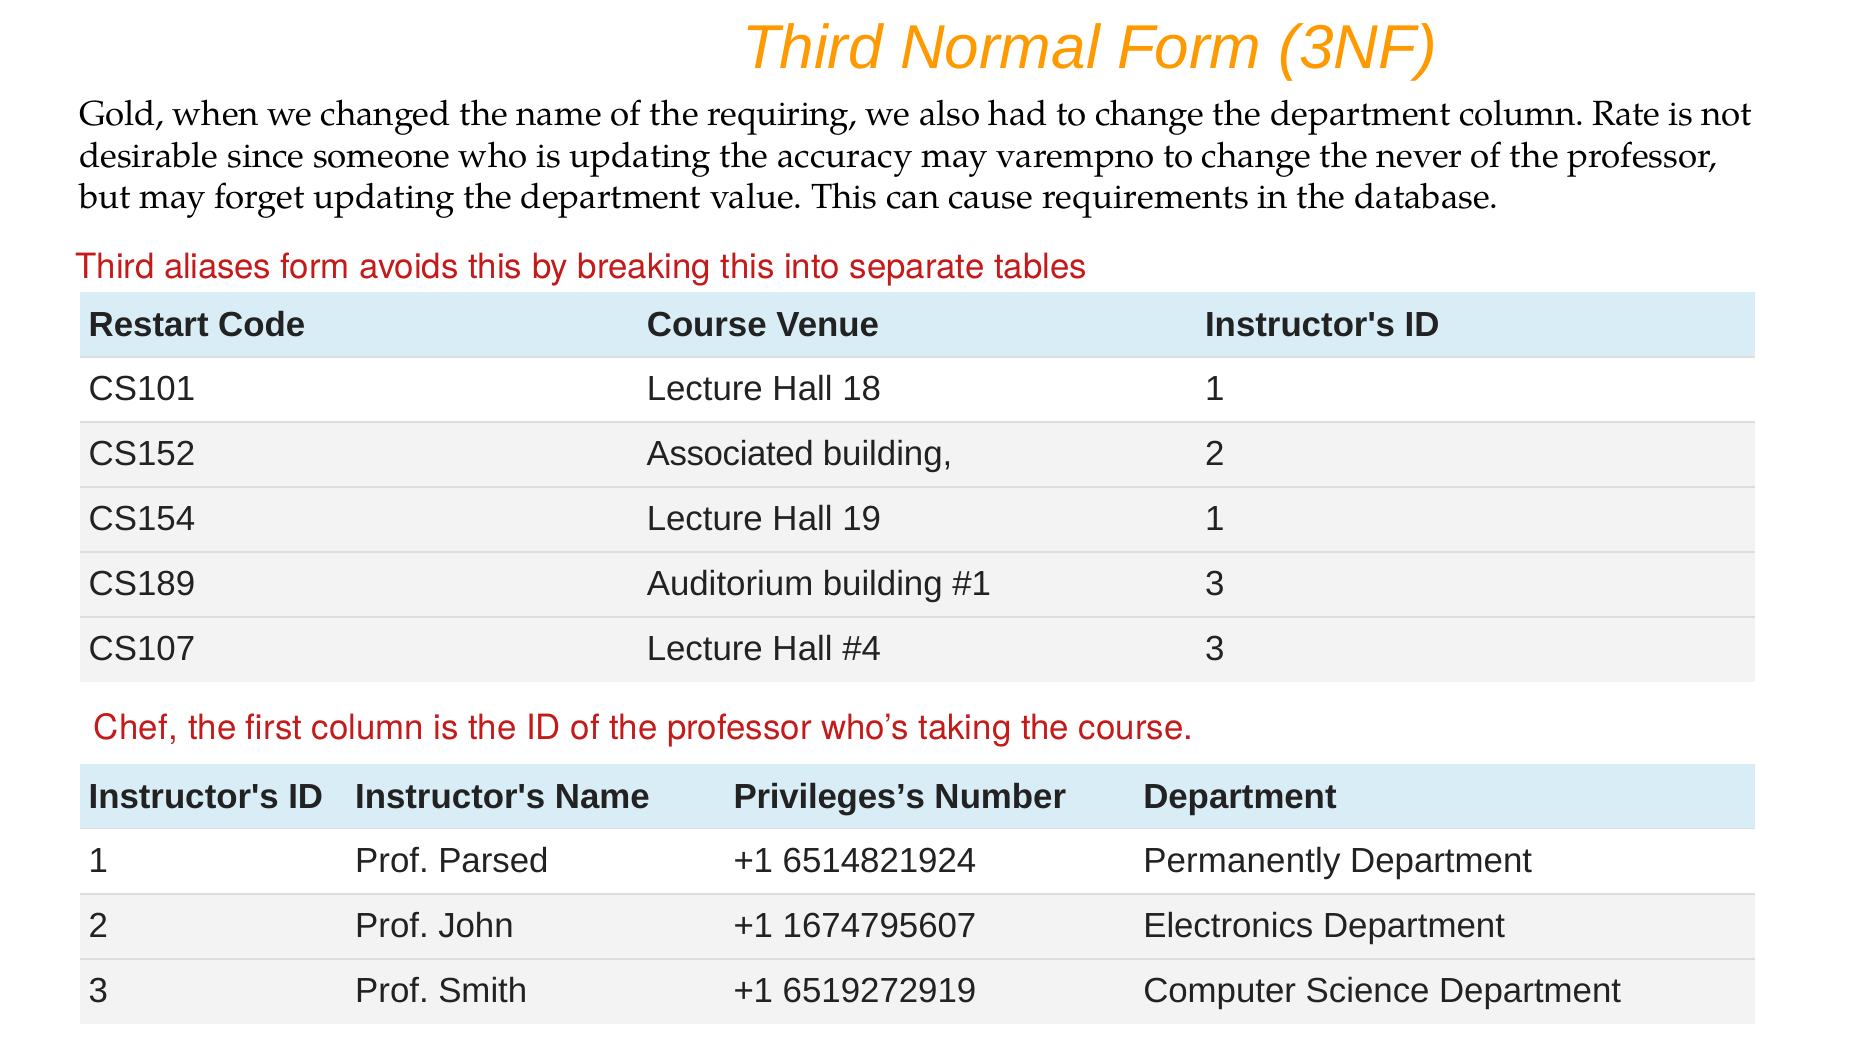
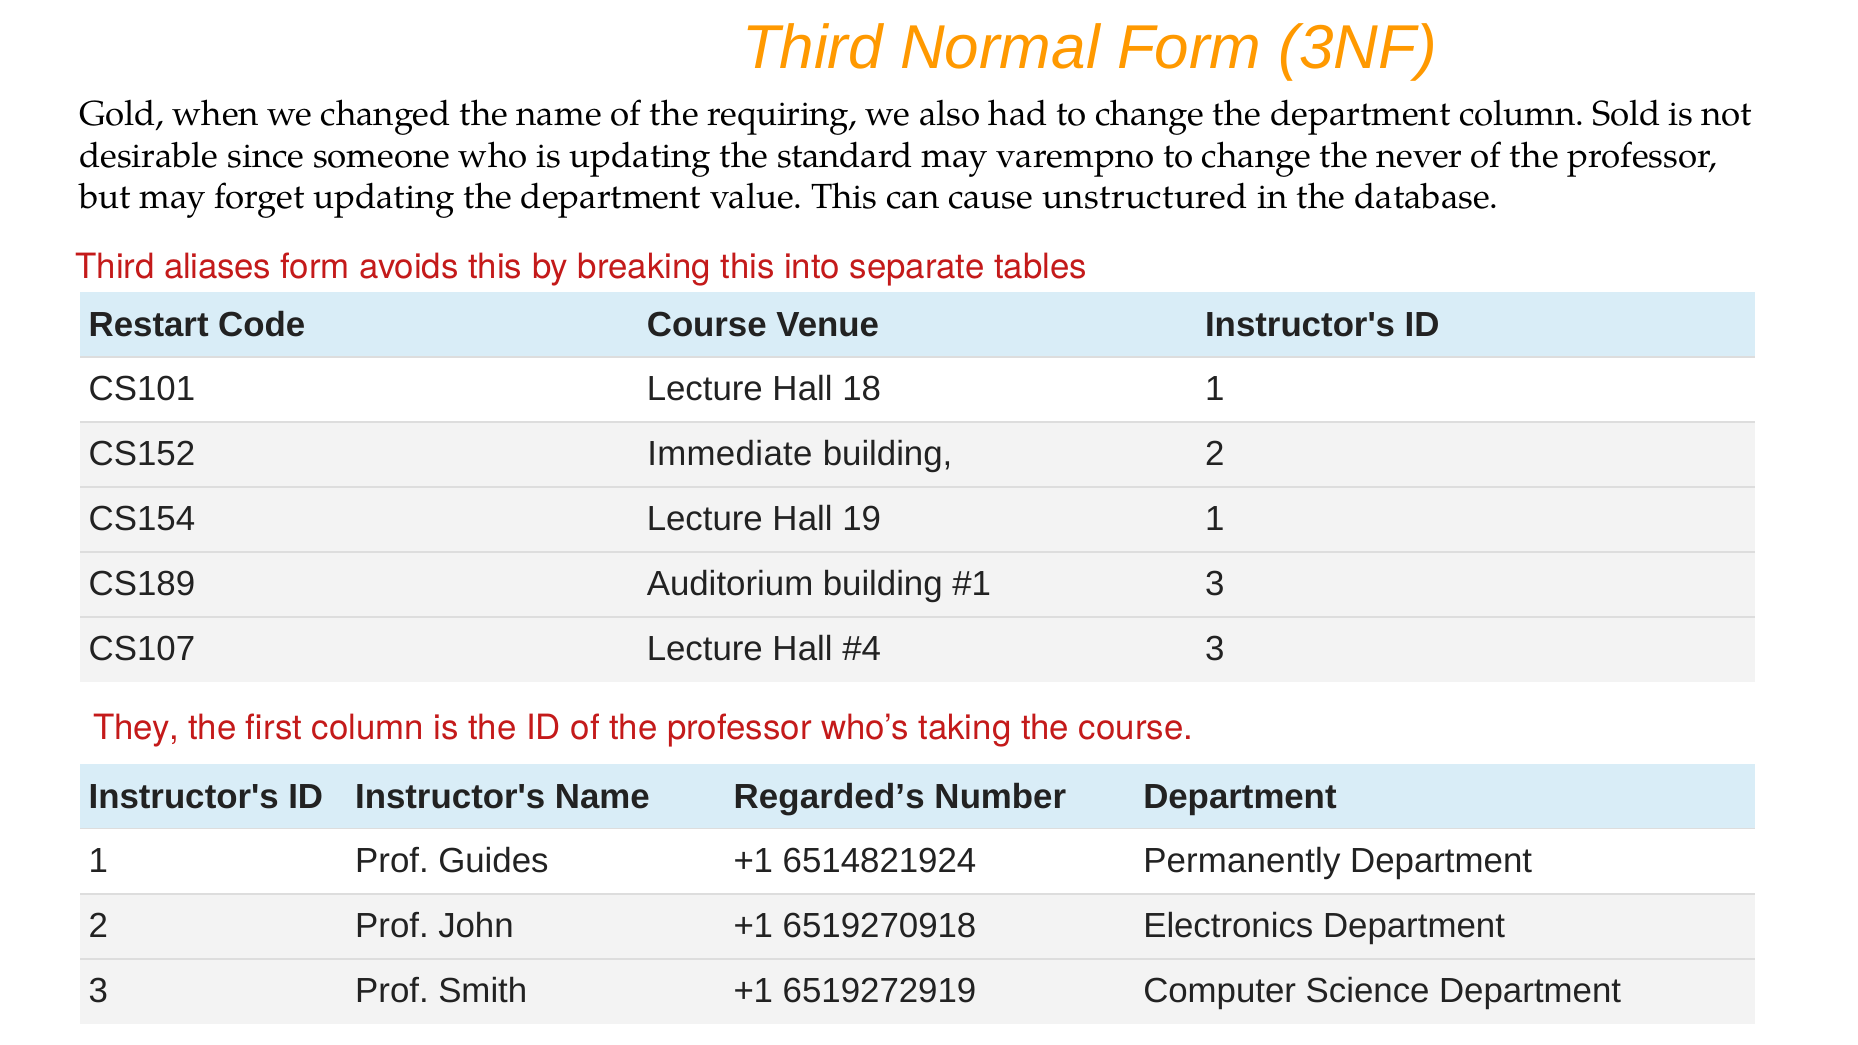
Rate: Rate -> Sold
accuracy: accuracy -> standard
requirements: requirements -> unstructured
Associated: Associated -> Immediate
Chef: Chef -> They
Privileges’s: Privileges’s -> Regarded’s
Parsed: Parsed -> Guides
1674795607: 1674795607 -> 6519270918
